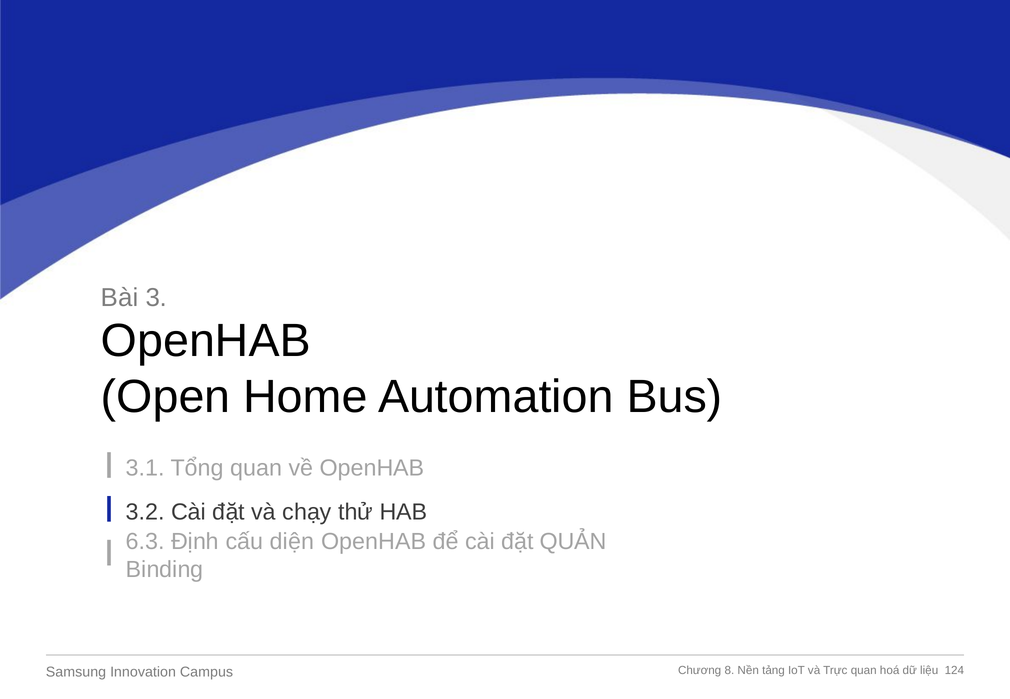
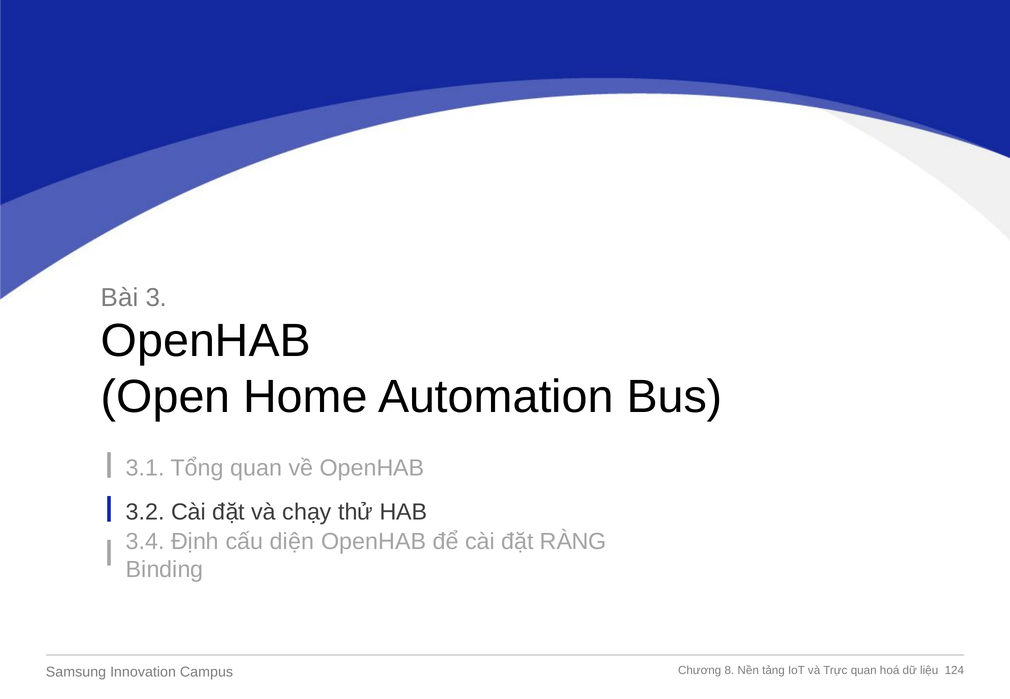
6.3: 6.3 -> 3.4
QUẢN: QUẢN -> RÀNG
